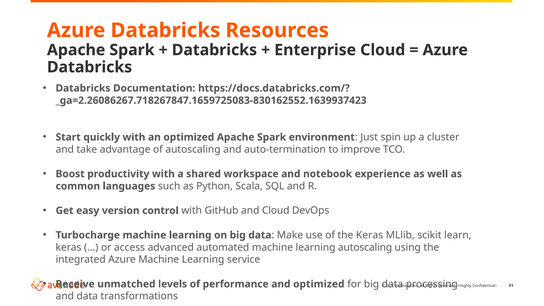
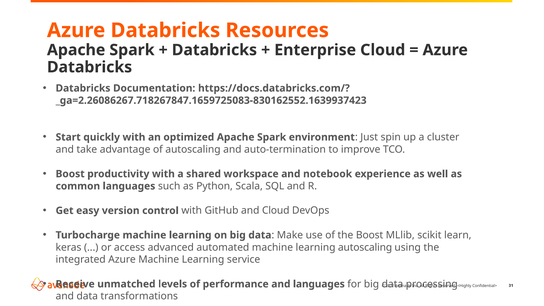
the Keras: Keras -> Boost
and optimized: optimized -> languages
